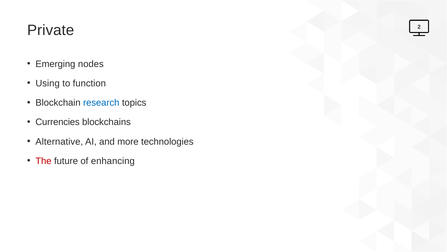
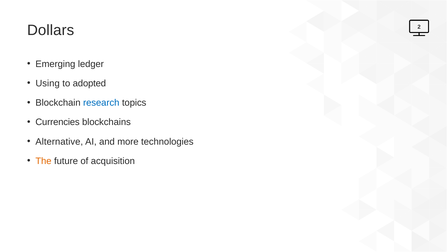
Private: Private -> Dollars
nodes: nodes -> ledger
function: function -> adopted
The colour: red -> orange
enhancing: enhancing -> acquisition
